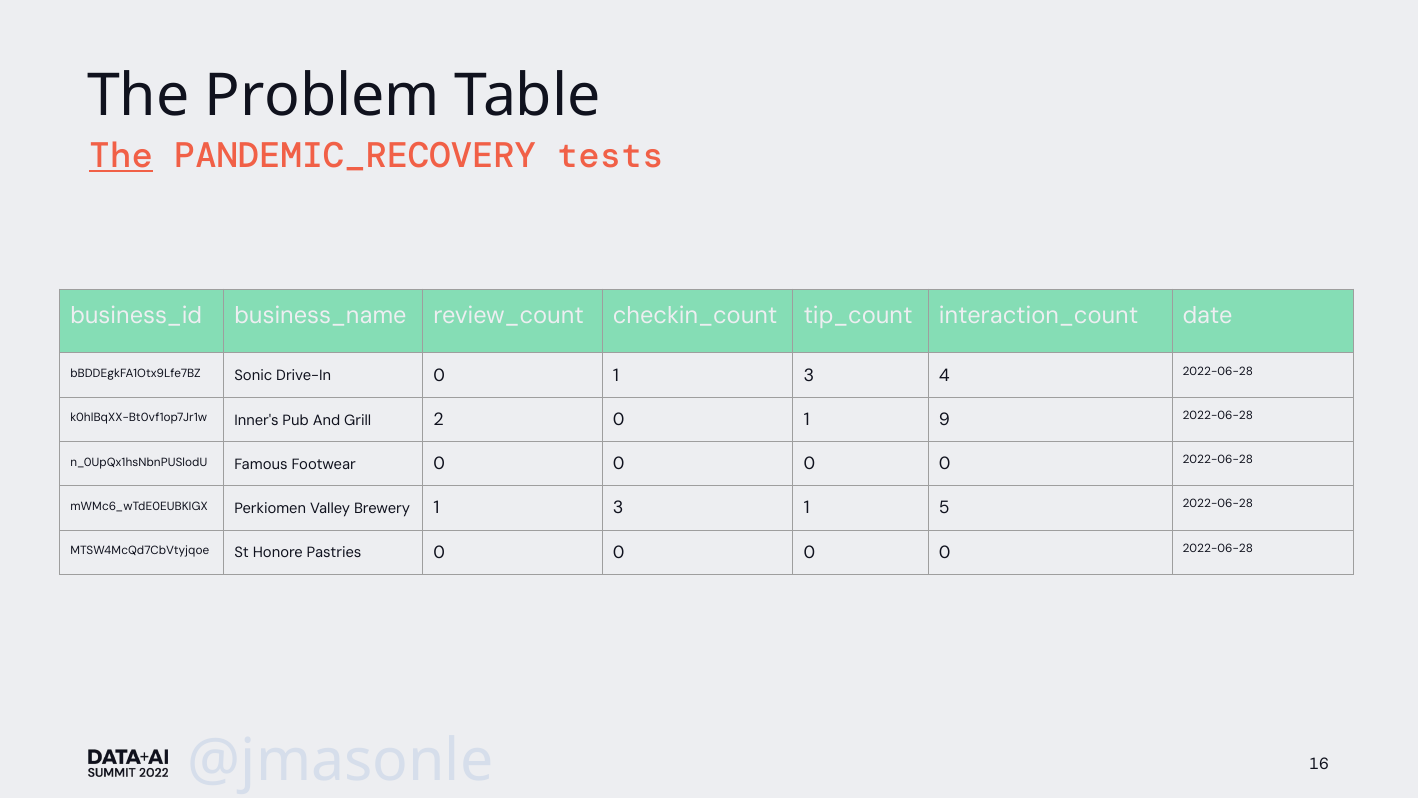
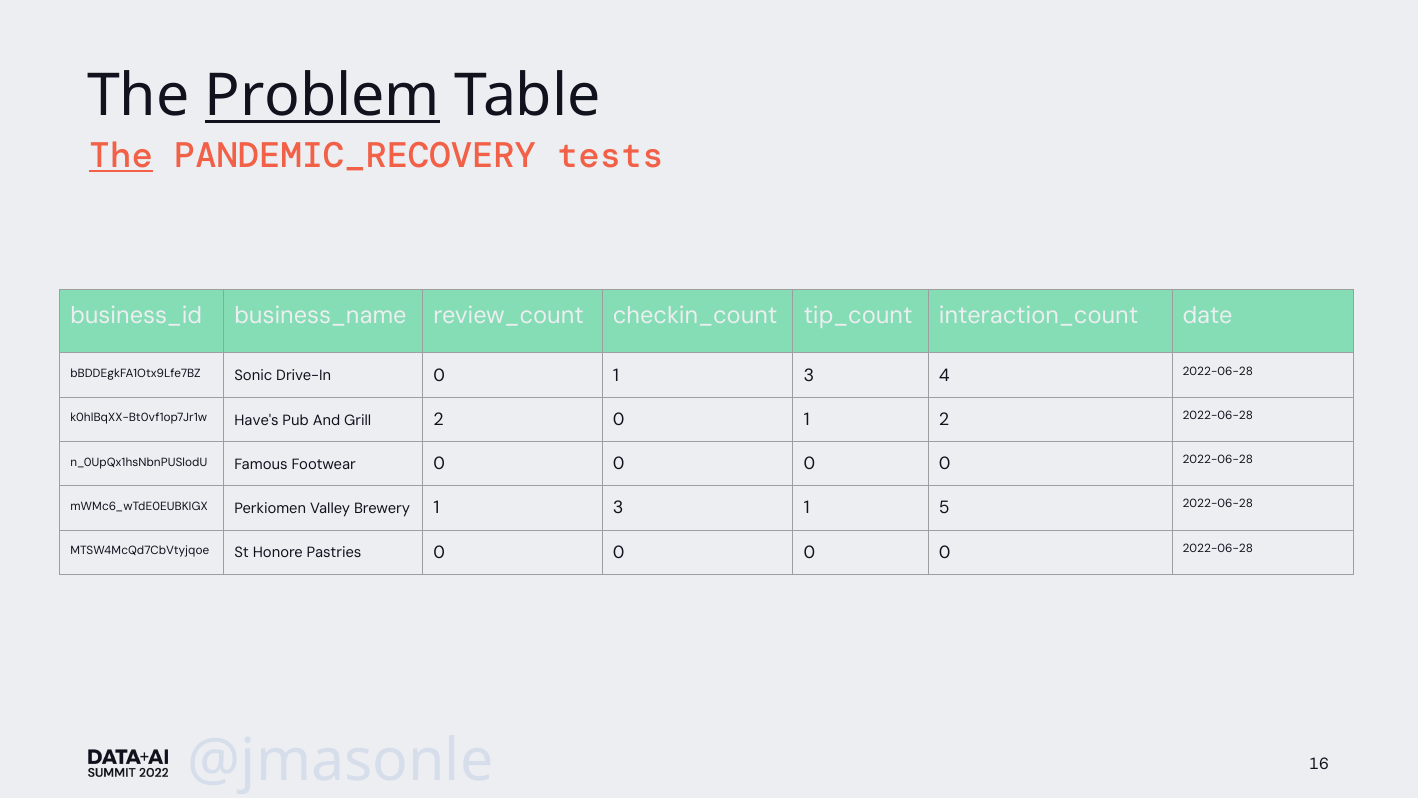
Problem underline: none -> present
Inner's: Inner's -> Have's
1 9: 9 -> 2
